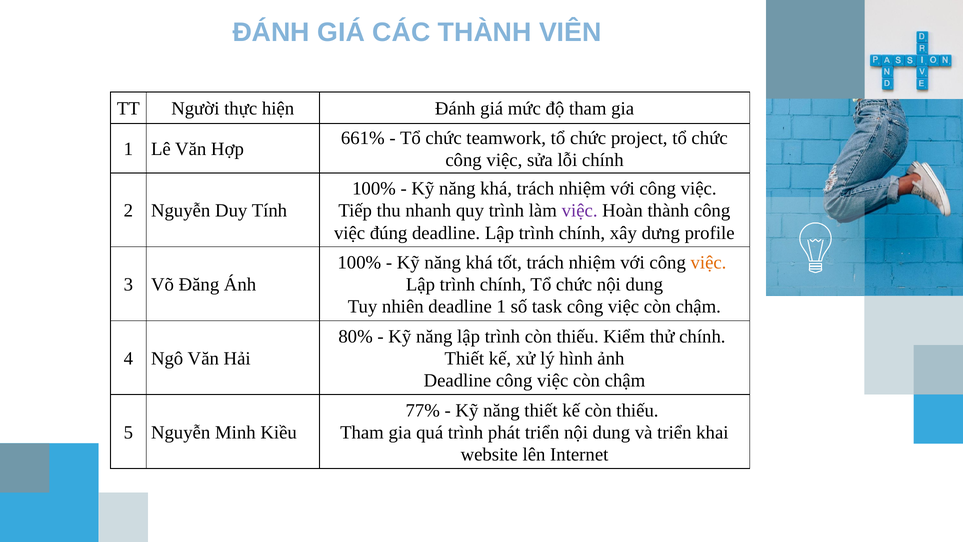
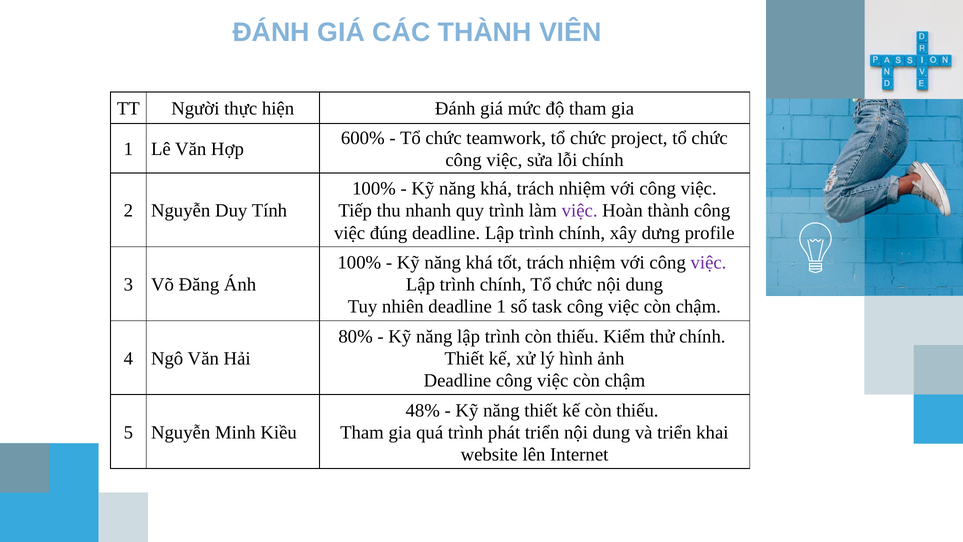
661%: 661% -> 600%
việc at (709, 262) colour: orange -> purple
77%: 77% -> 48%
